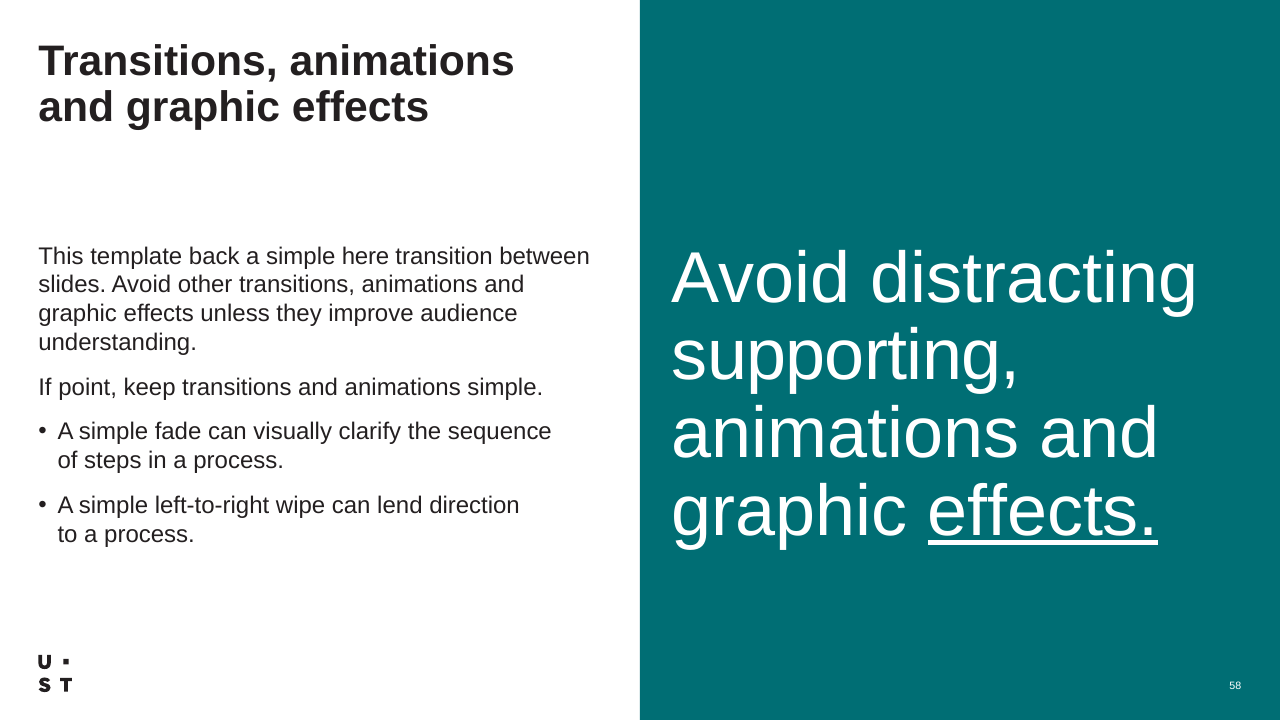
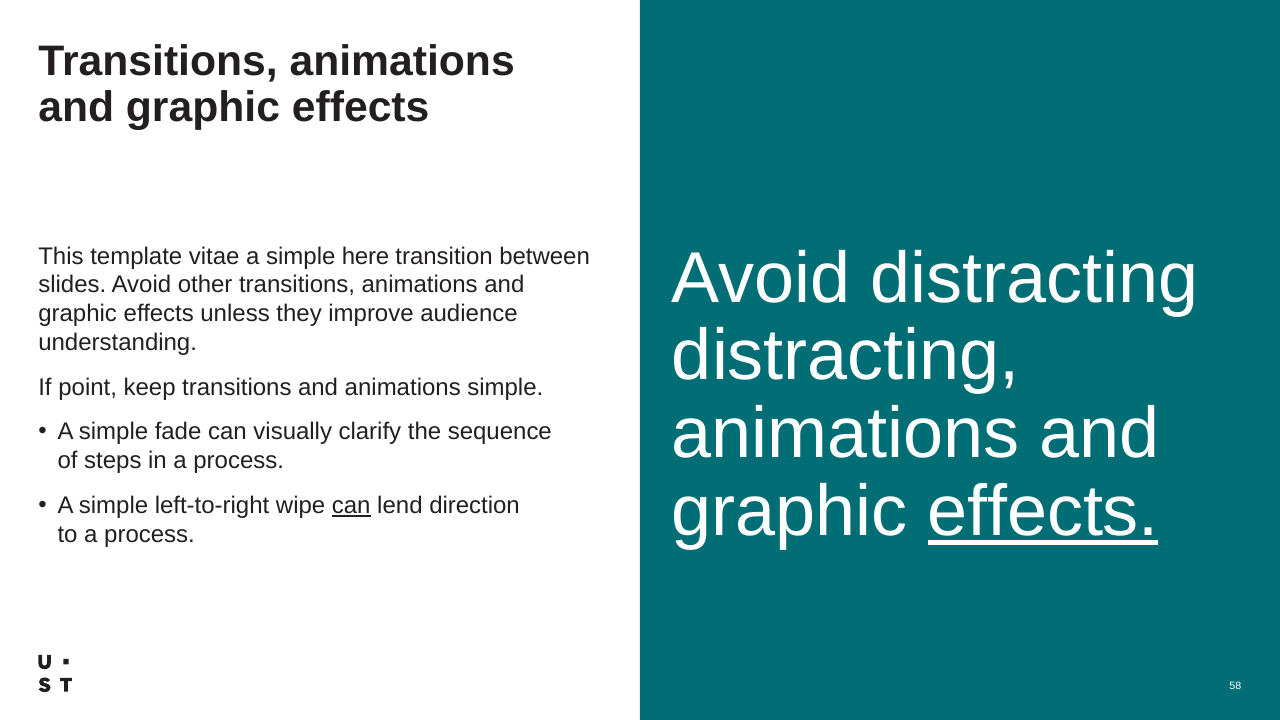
back: back -> vitae
supporting at (846, 356): supporting -> distracting
can at (351, 506) underline: none -> present
